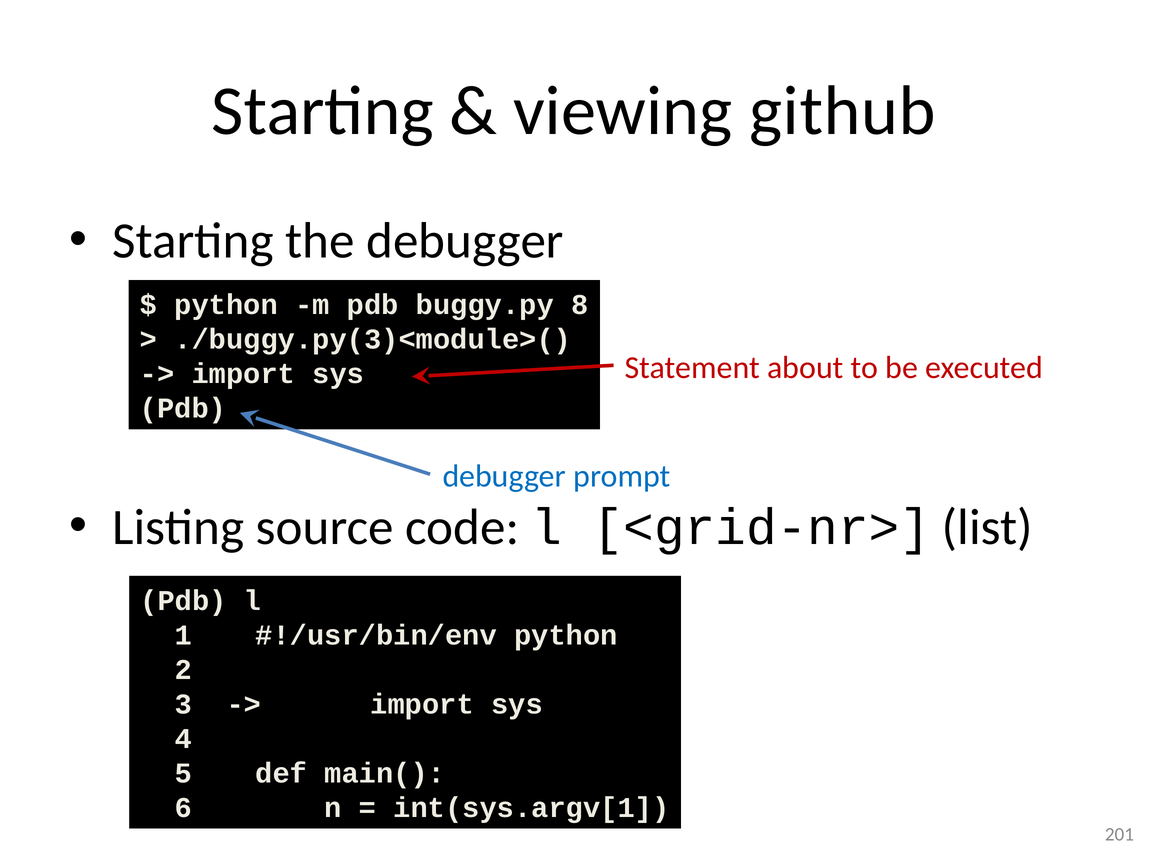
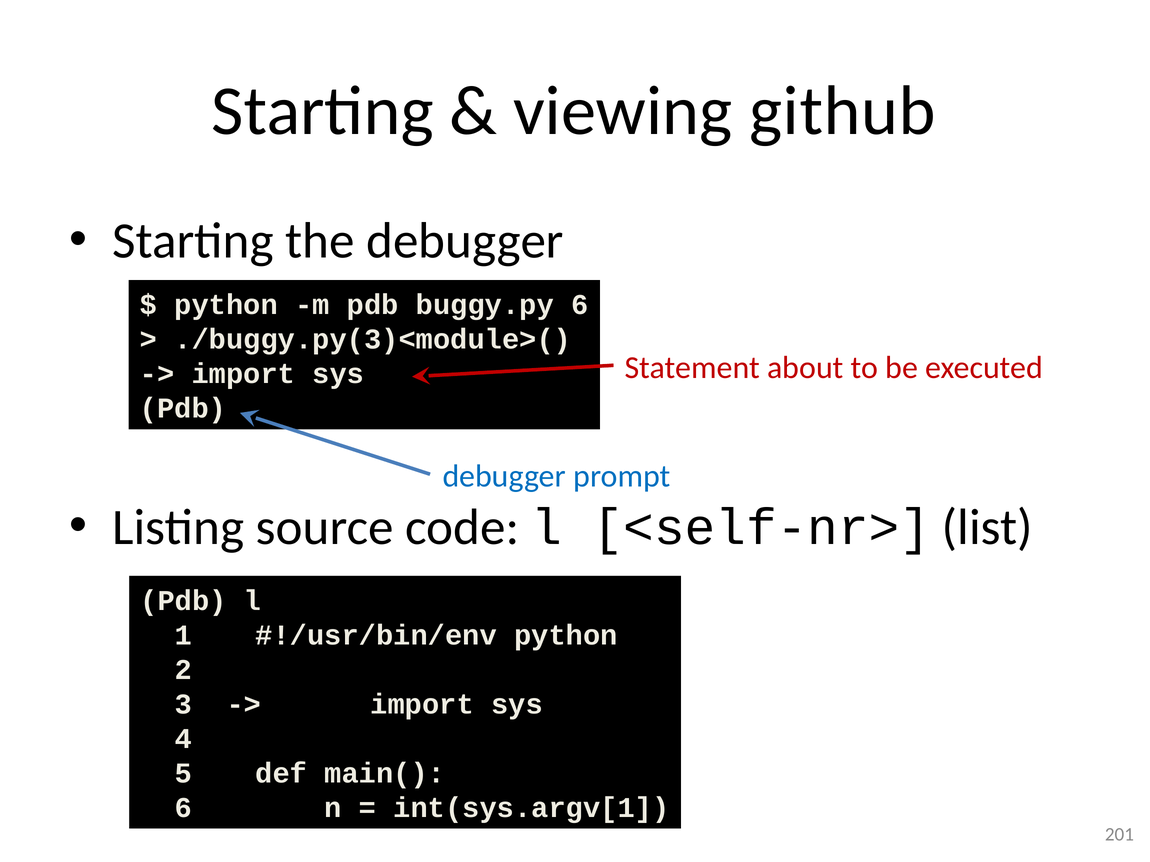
buggy.py 8: 8 -> 6
<grid-nr>: <grid-nr> -> <self-nr>
